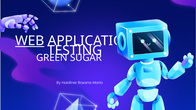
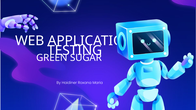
WEB underline: present -> none
